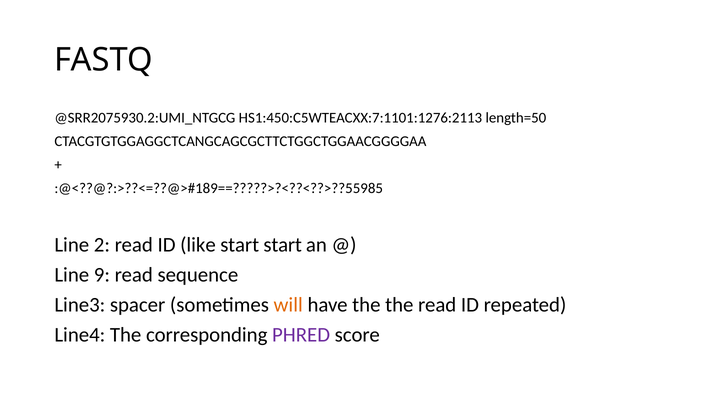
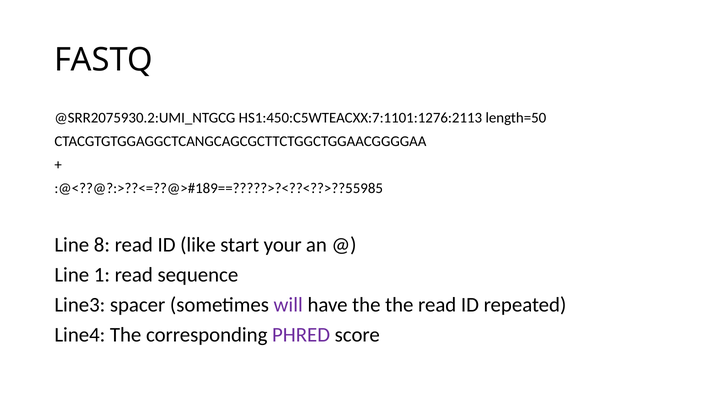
2: 2 -> 8
start start: start -> your
9: 9 -> 1
will colour: orange -> purple
